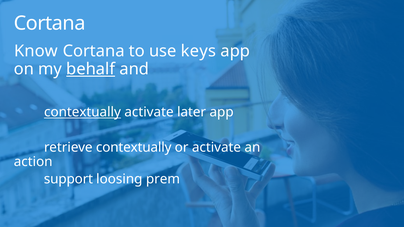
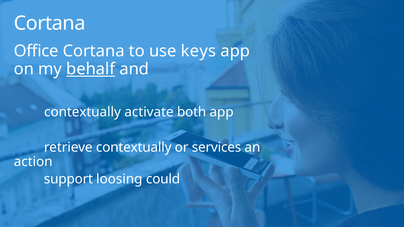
Know: Know -> Office
contextually at (82, 112) underline: present -> none
later: later -> both
or activate: activate -> services
prem: prem -> could
